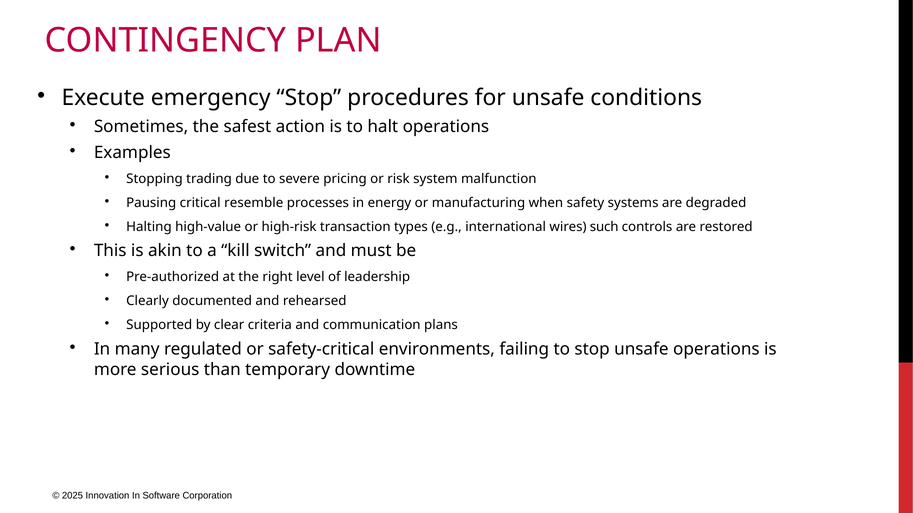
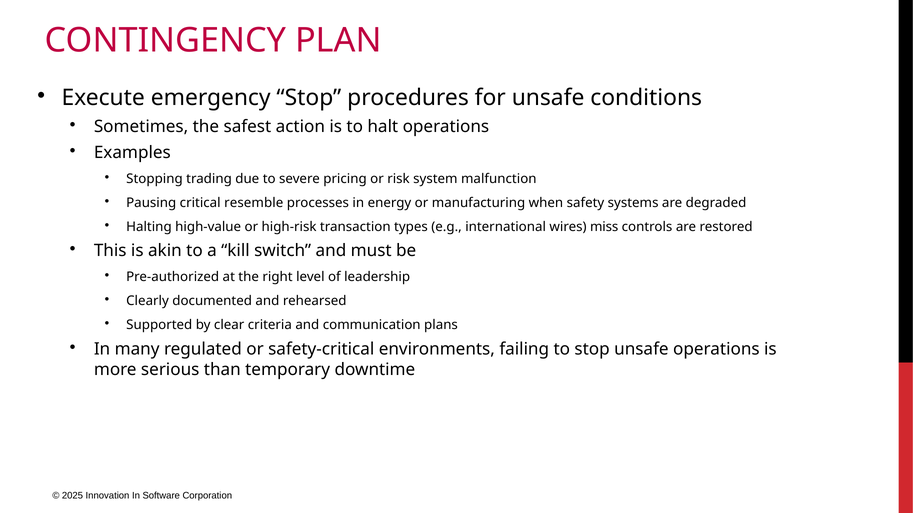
such: such -> miss
